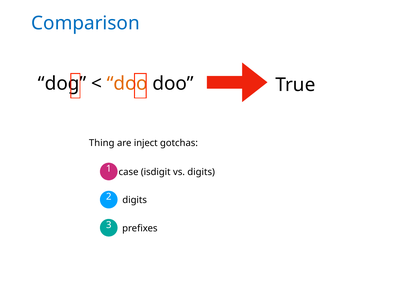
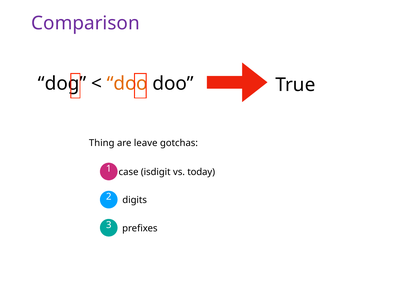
Comparison colour: blue -> purple
inject: inject -> leave
vs digits: digits -> today
